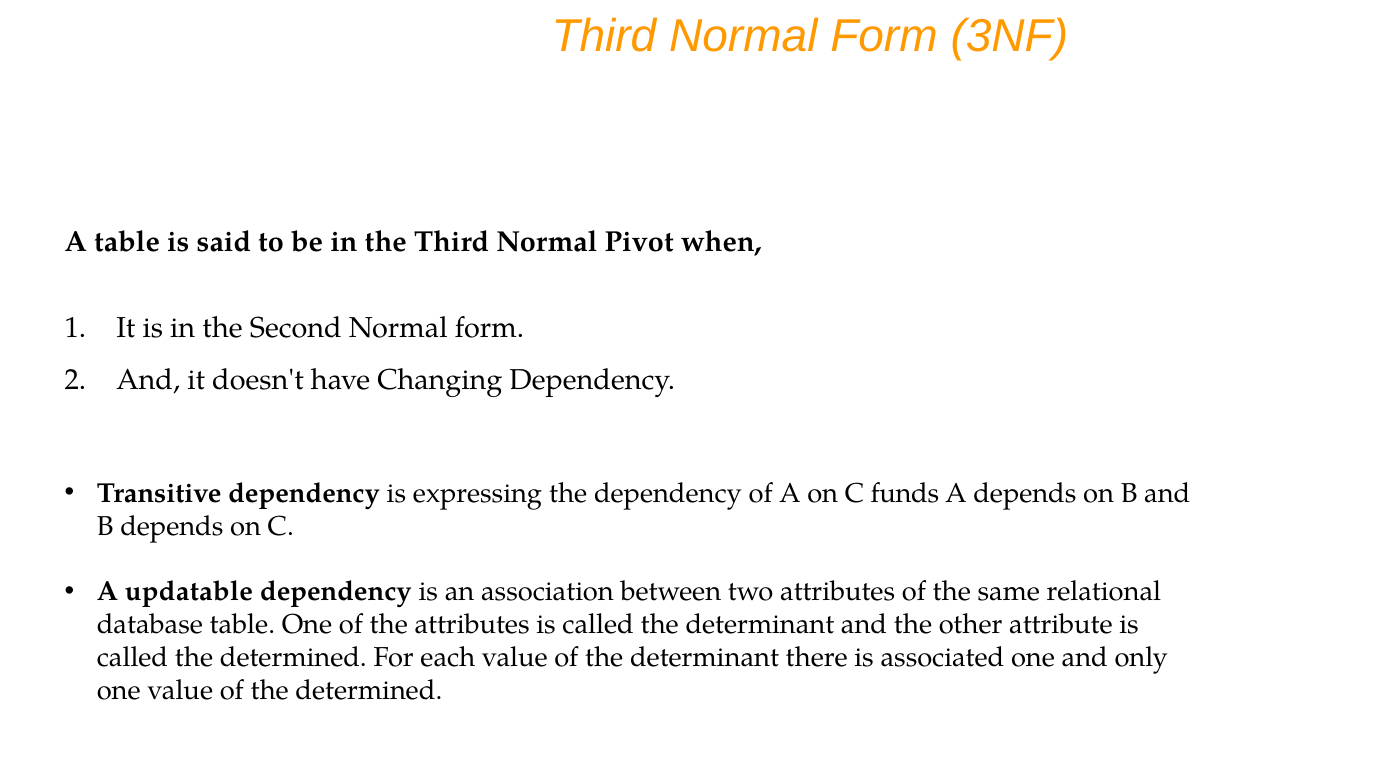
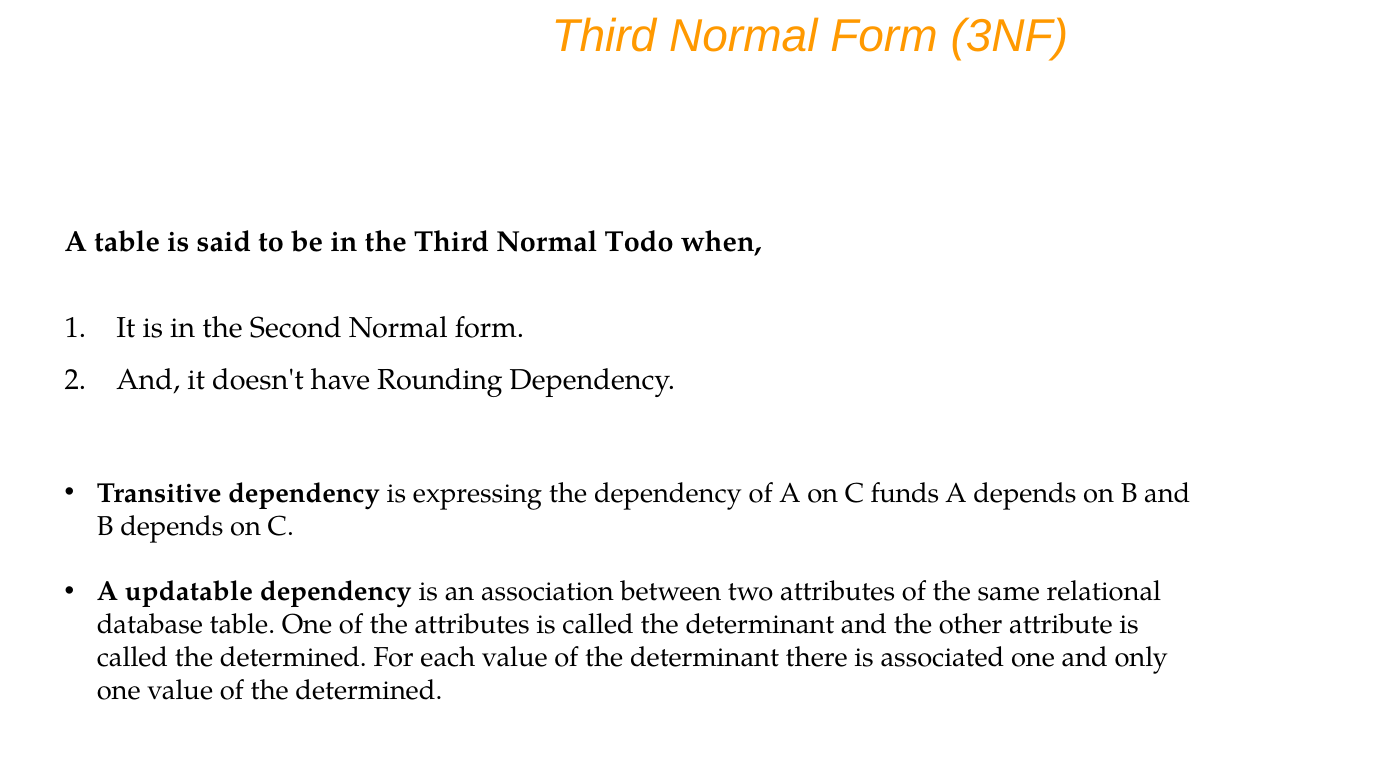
Pivot: Pivot -> Todo
Changing: Changing -> Rounding
